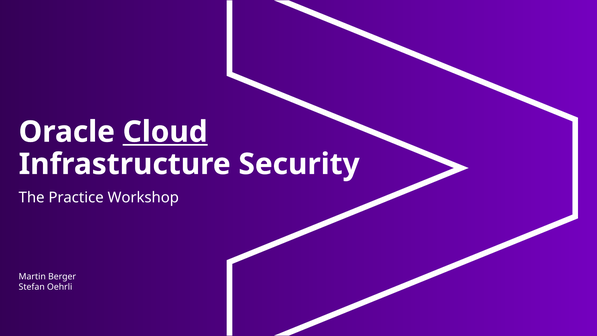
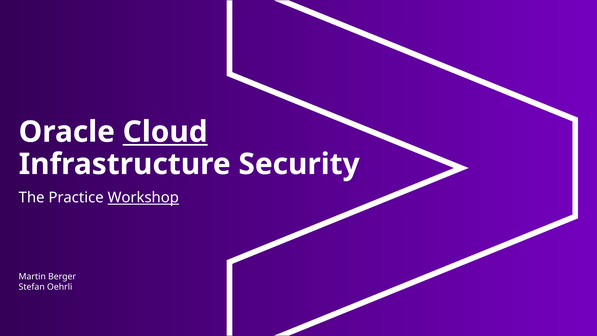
Workshop underline: none -> present
